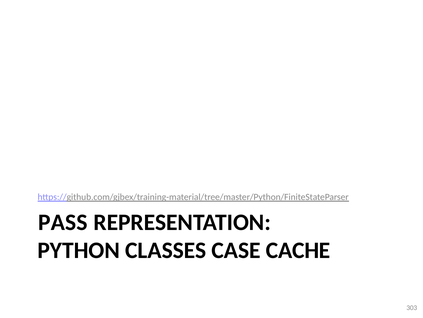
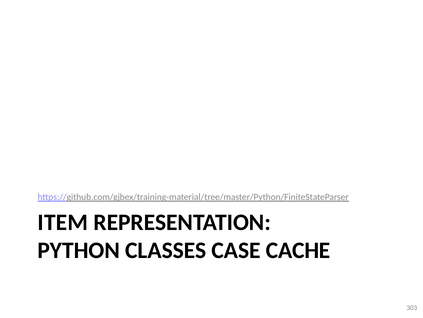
PASS: PASS -> ITEM
